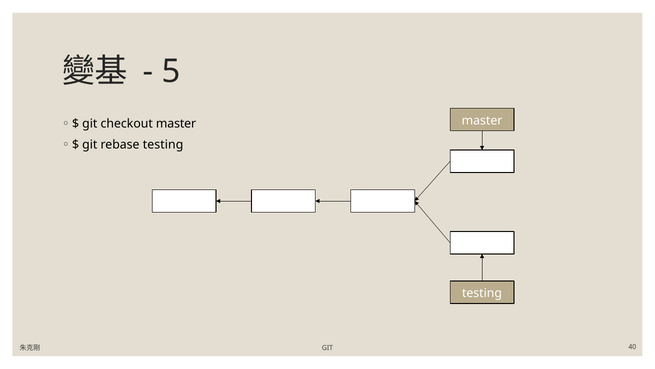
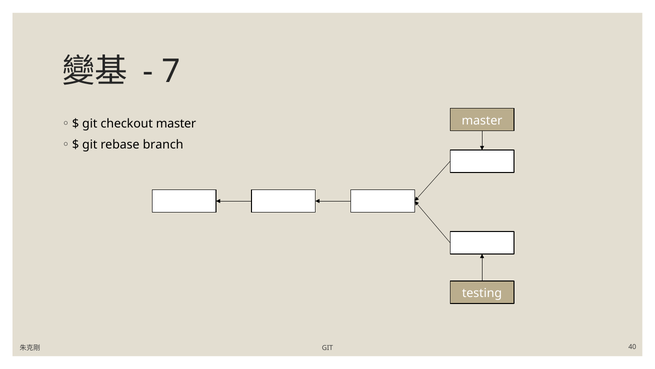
5: 5 -> 7
rebase testing: testing -> branch
